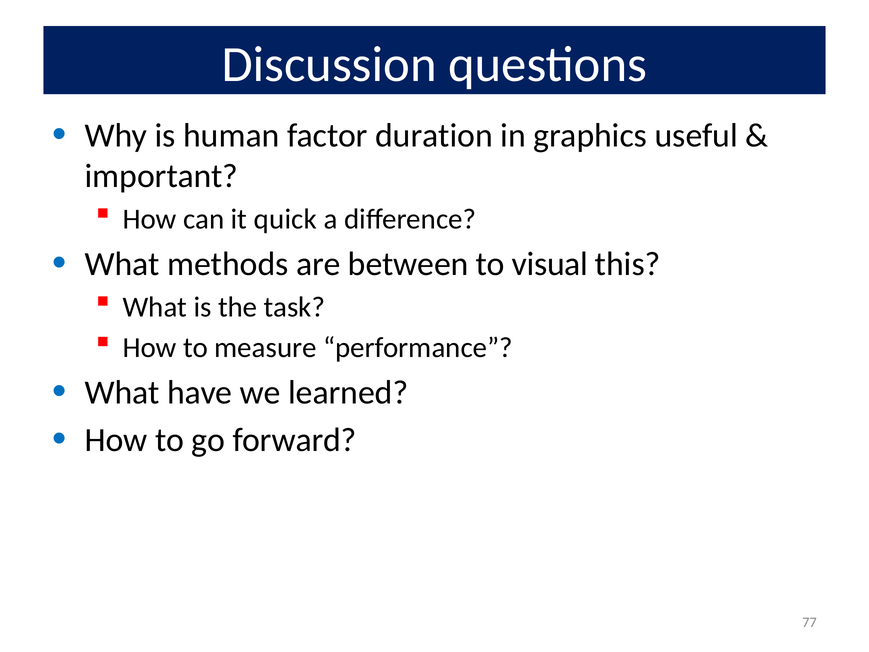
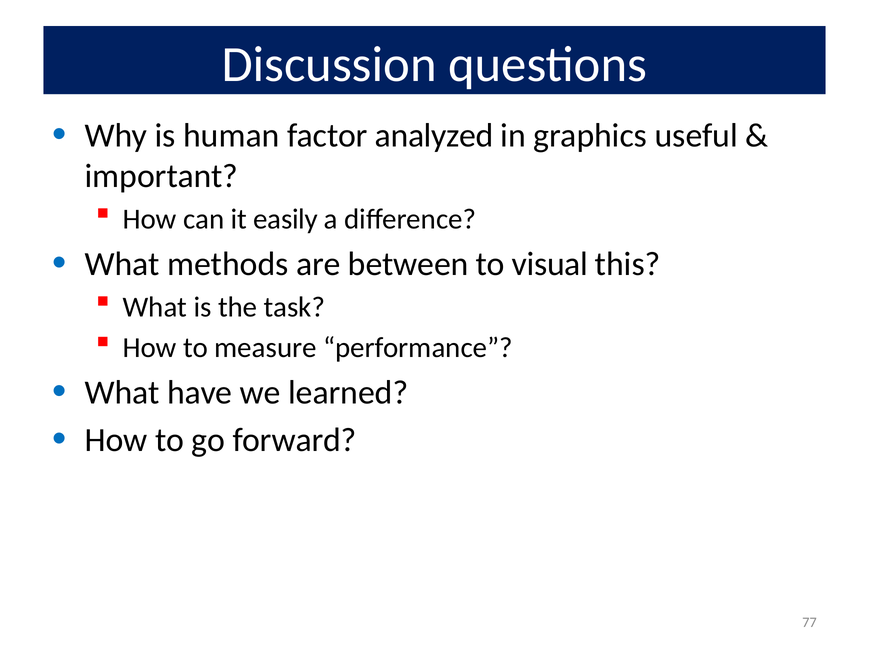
duration: duration -> analyzed
quick: quick -> easily
